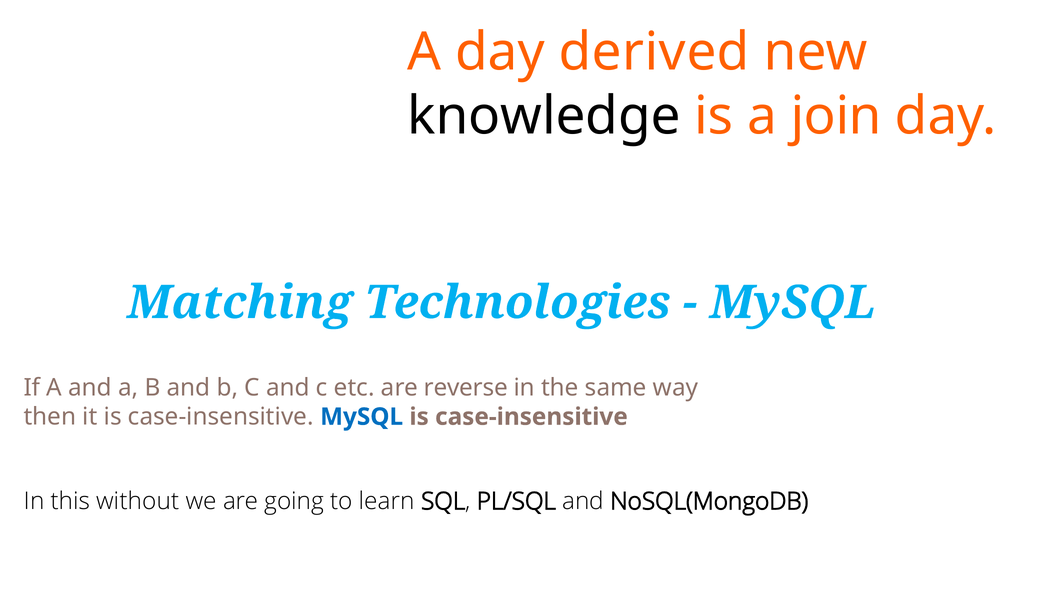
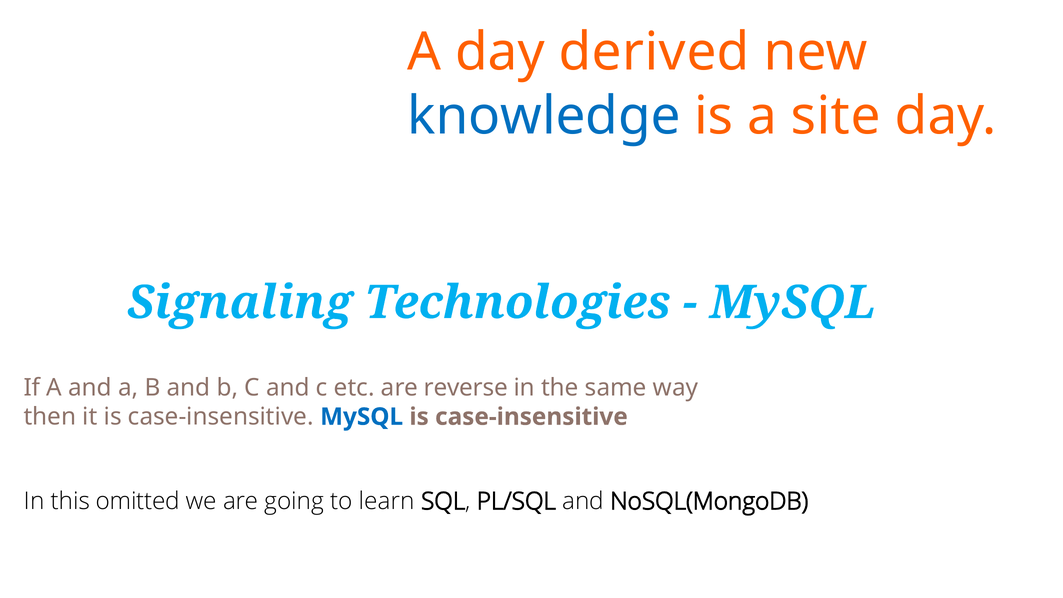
knowledge colour: black -> blue
join: join -> site
Matching: Matching -> Signaling
without: without -> omitted
